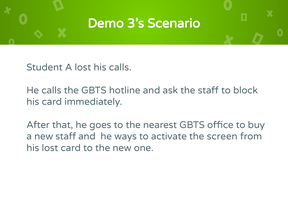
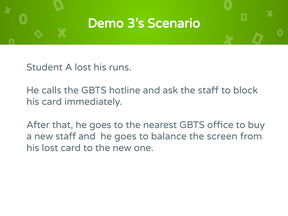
his calls: calls -> runs
and he ways: ways -> goes
activate: activate -> balance
